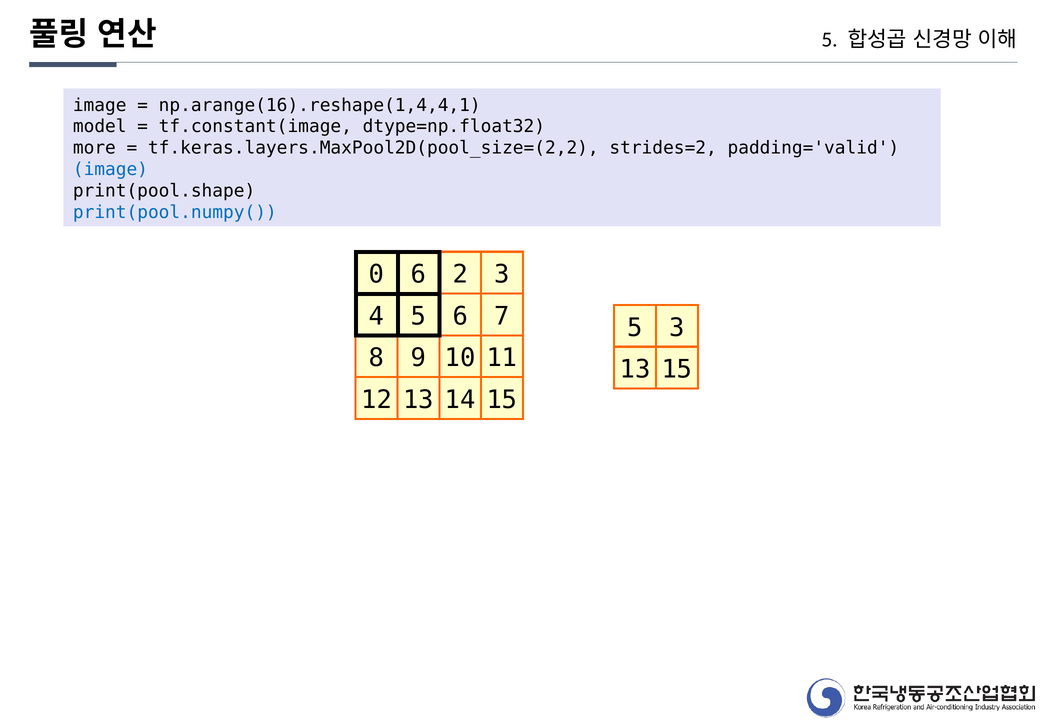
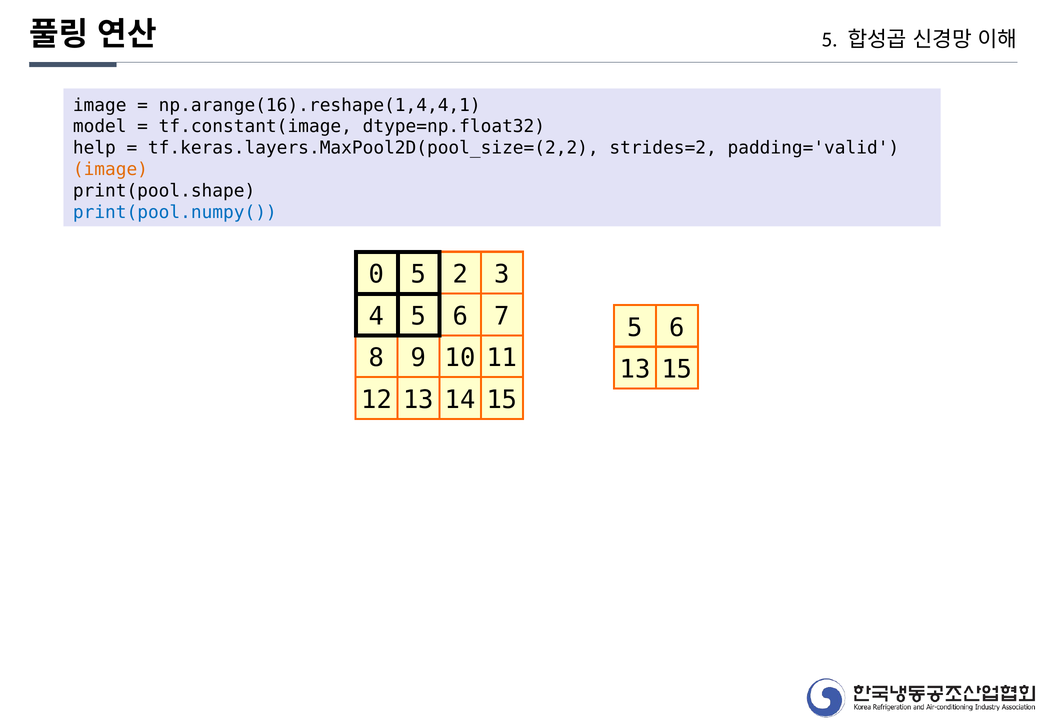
more: more -> help
image at (110, 169) colour: blue -> orange
0 6: 6 -> 5
3 at (677, 328): 3 -> 6
